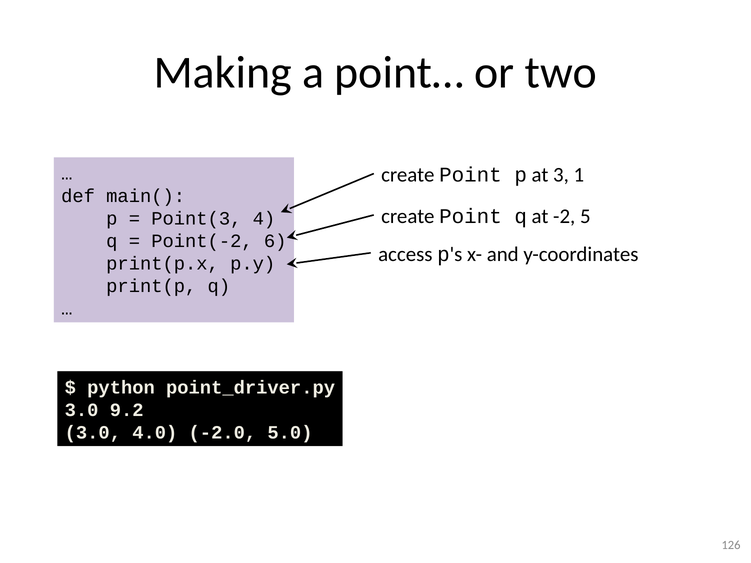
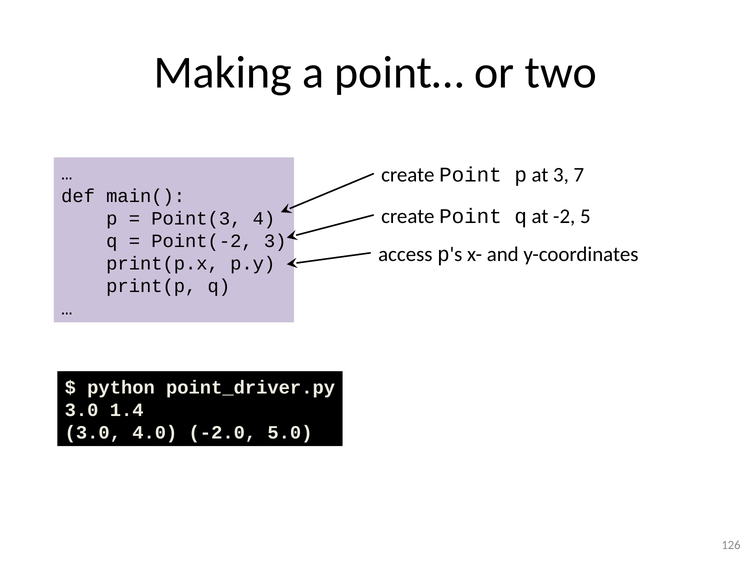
1: 1 -> 7
Point(-2 6: 6 -> 3
9.2: 9.2 -> 1.4
